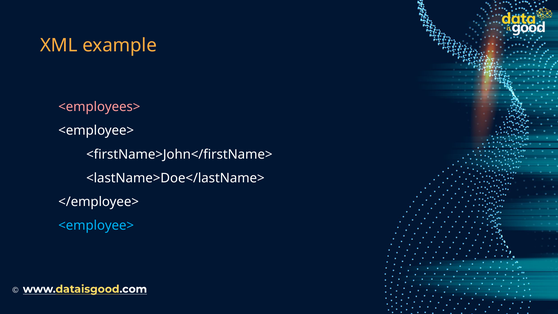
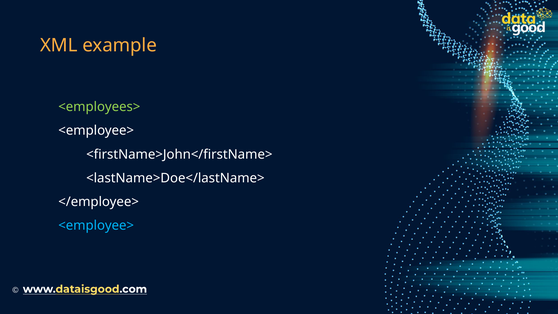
<employees> colour: pink -> light green
